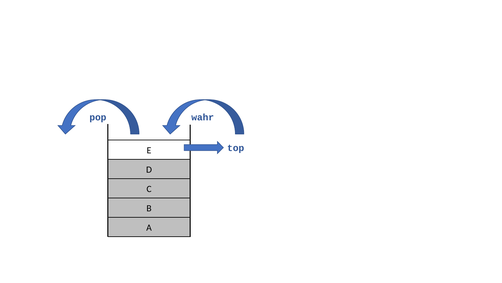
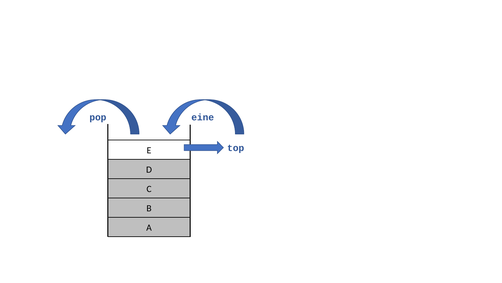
wahr: wahr -> eine
